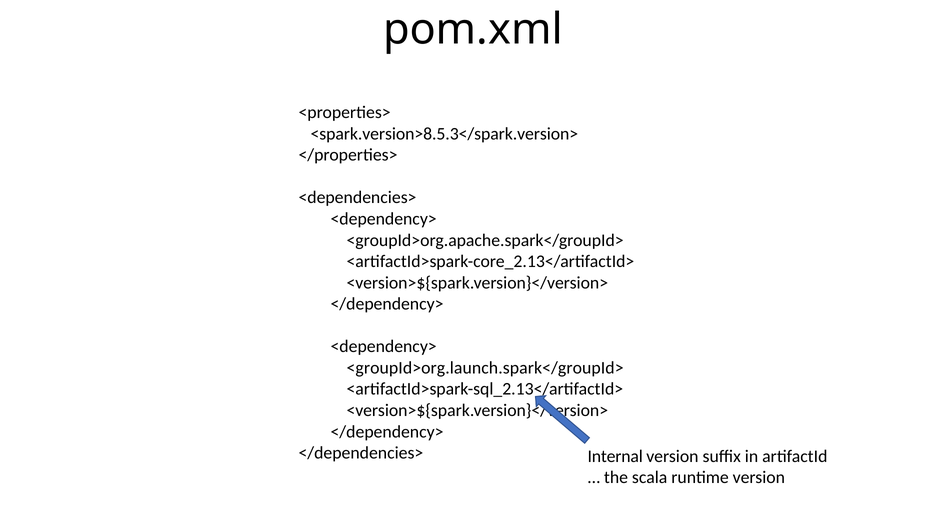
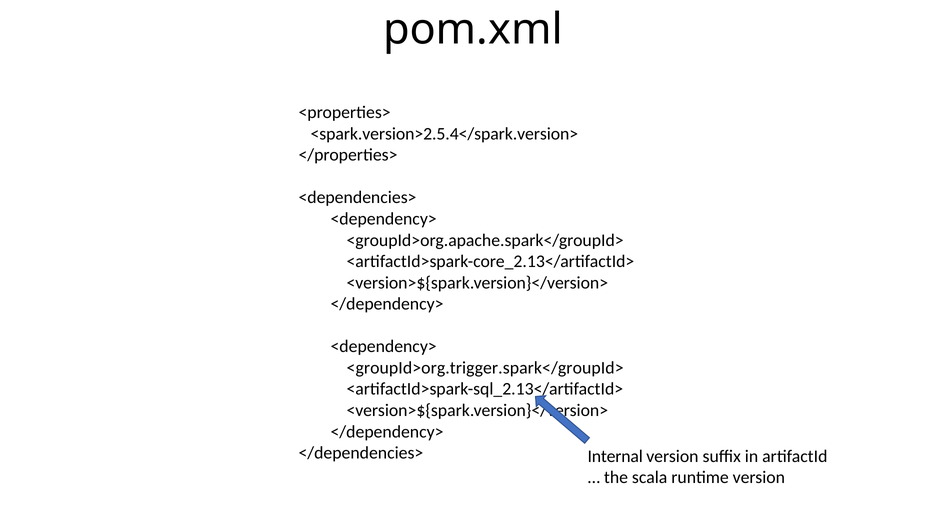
<spark.version>8.5.3</spark.version>: <spark.version>8.5.3</spark.version> -> <spark.version>2.5.4</spark.version>
<groupId>org.launch.spark</groupId>: <groupId>org.launch.spark</groupId> -> <groupId>org.trigger.spark</groupId>
